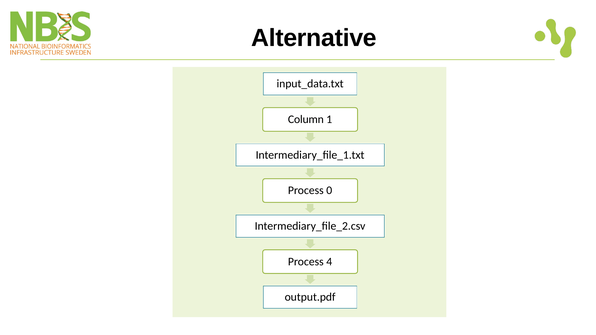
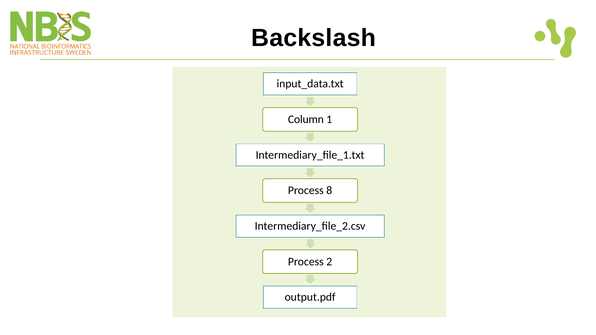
Alternative: Alternative -> Backslash
0: 0 -> 8
4: 4 -> 2
